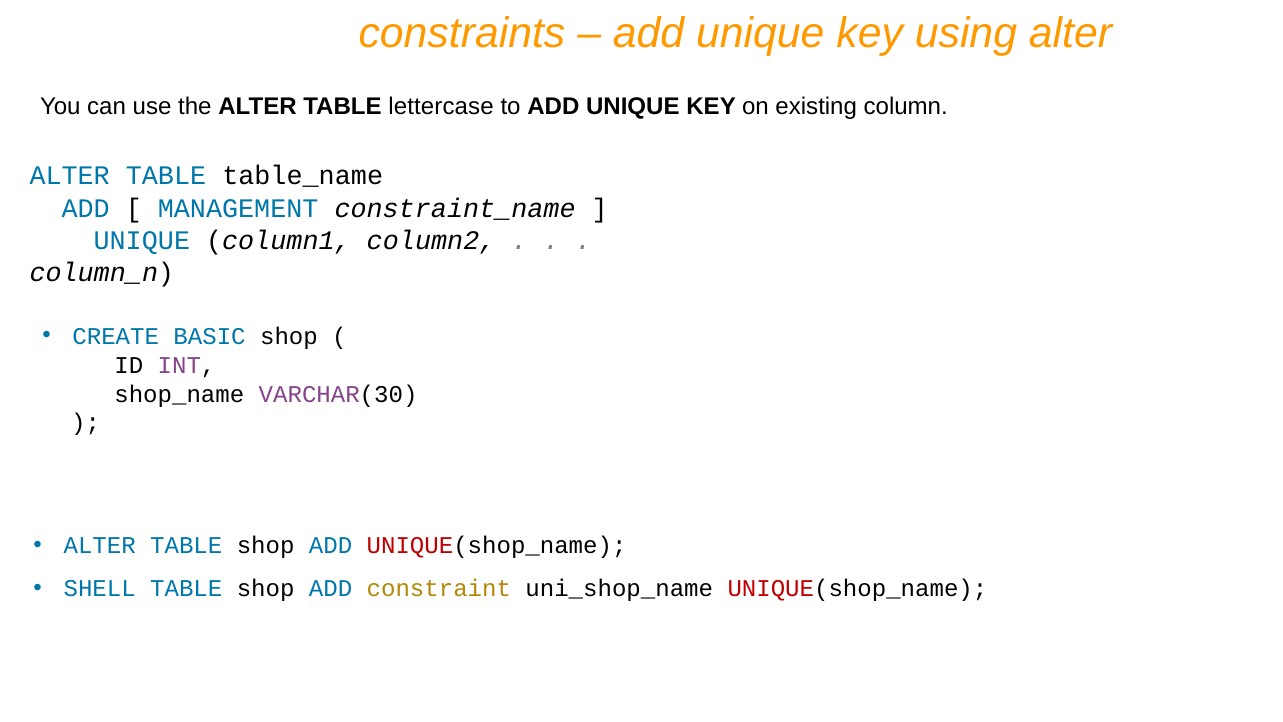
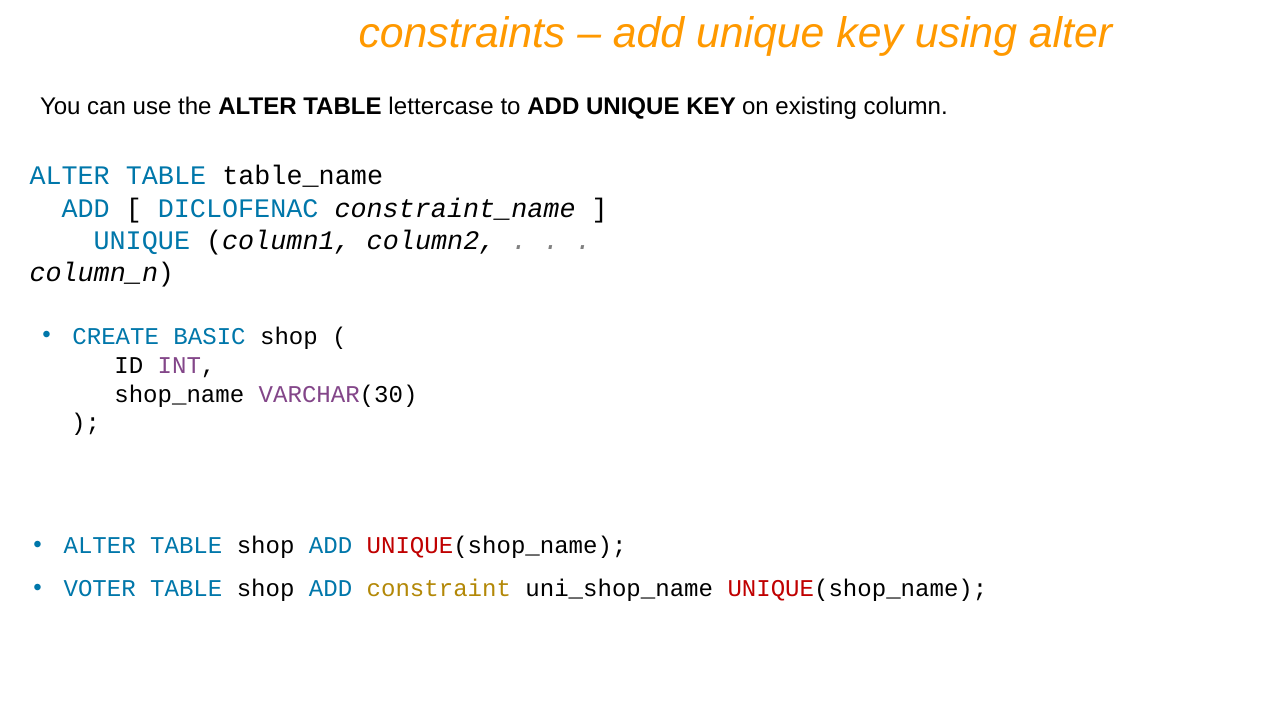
MANAGEMENT: MANAGEMENT -> DICLOFENAC
SHELL: SHELL -> VOTER
